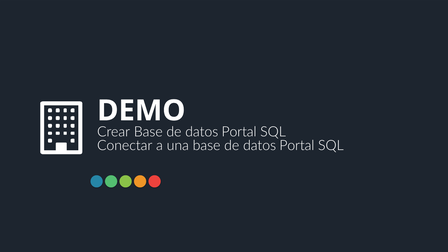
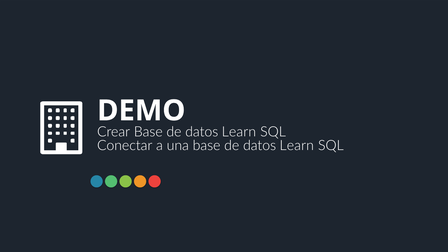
Portal at (239, 132): Portal -> Learn
Portal at (297, 146): Portal -> Learn
